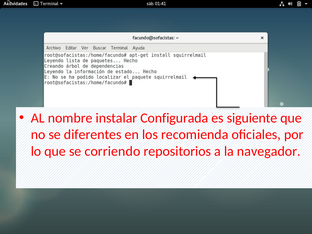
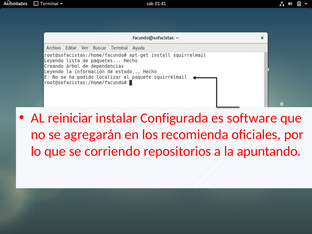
nombre: nombre -> reiniciar
siguiente: siguiente -> software
diferentes: diferentes -> agregarán
navegador: navegador -> apuntando
